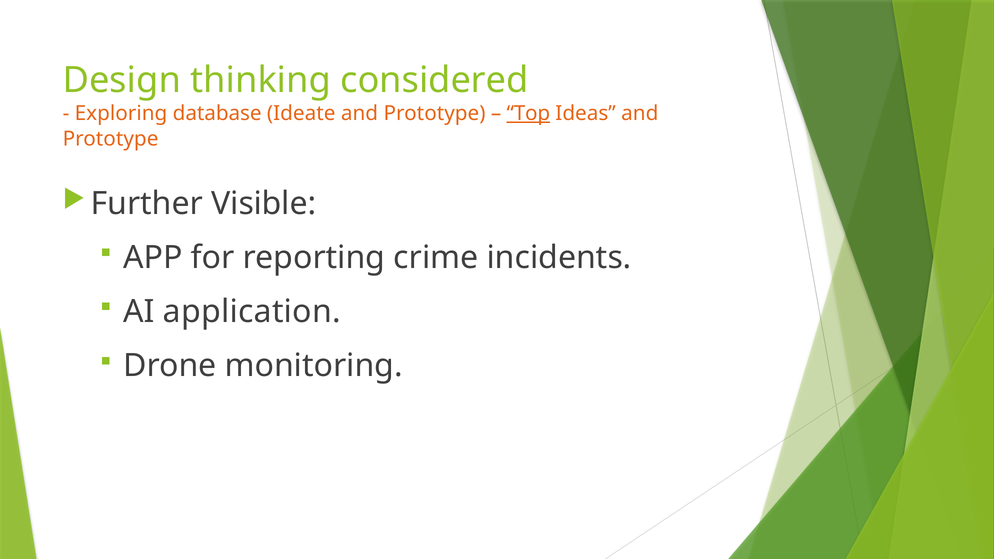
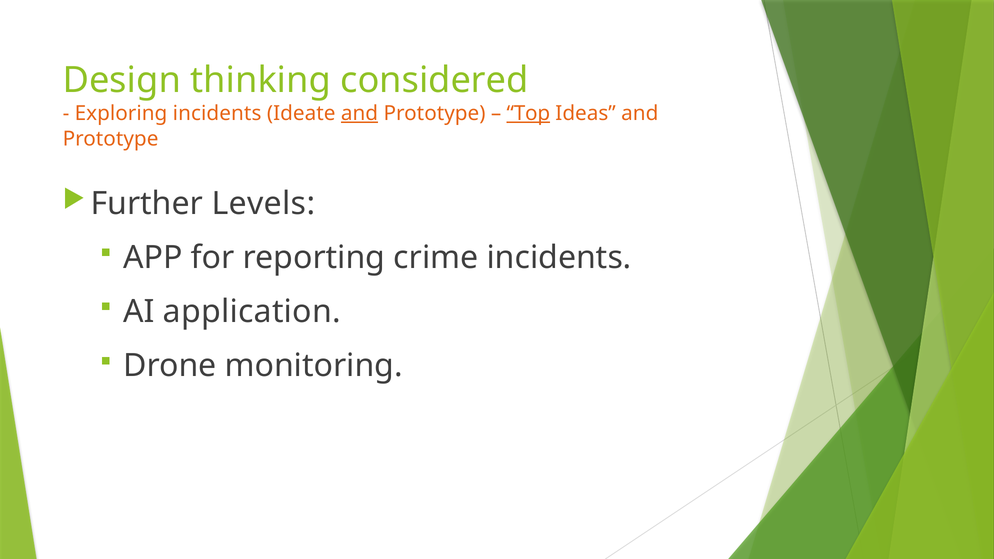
Exploring database: database -> incidents
and at (360, 113) underline: none -> present
Visible: Visible -> Levels
